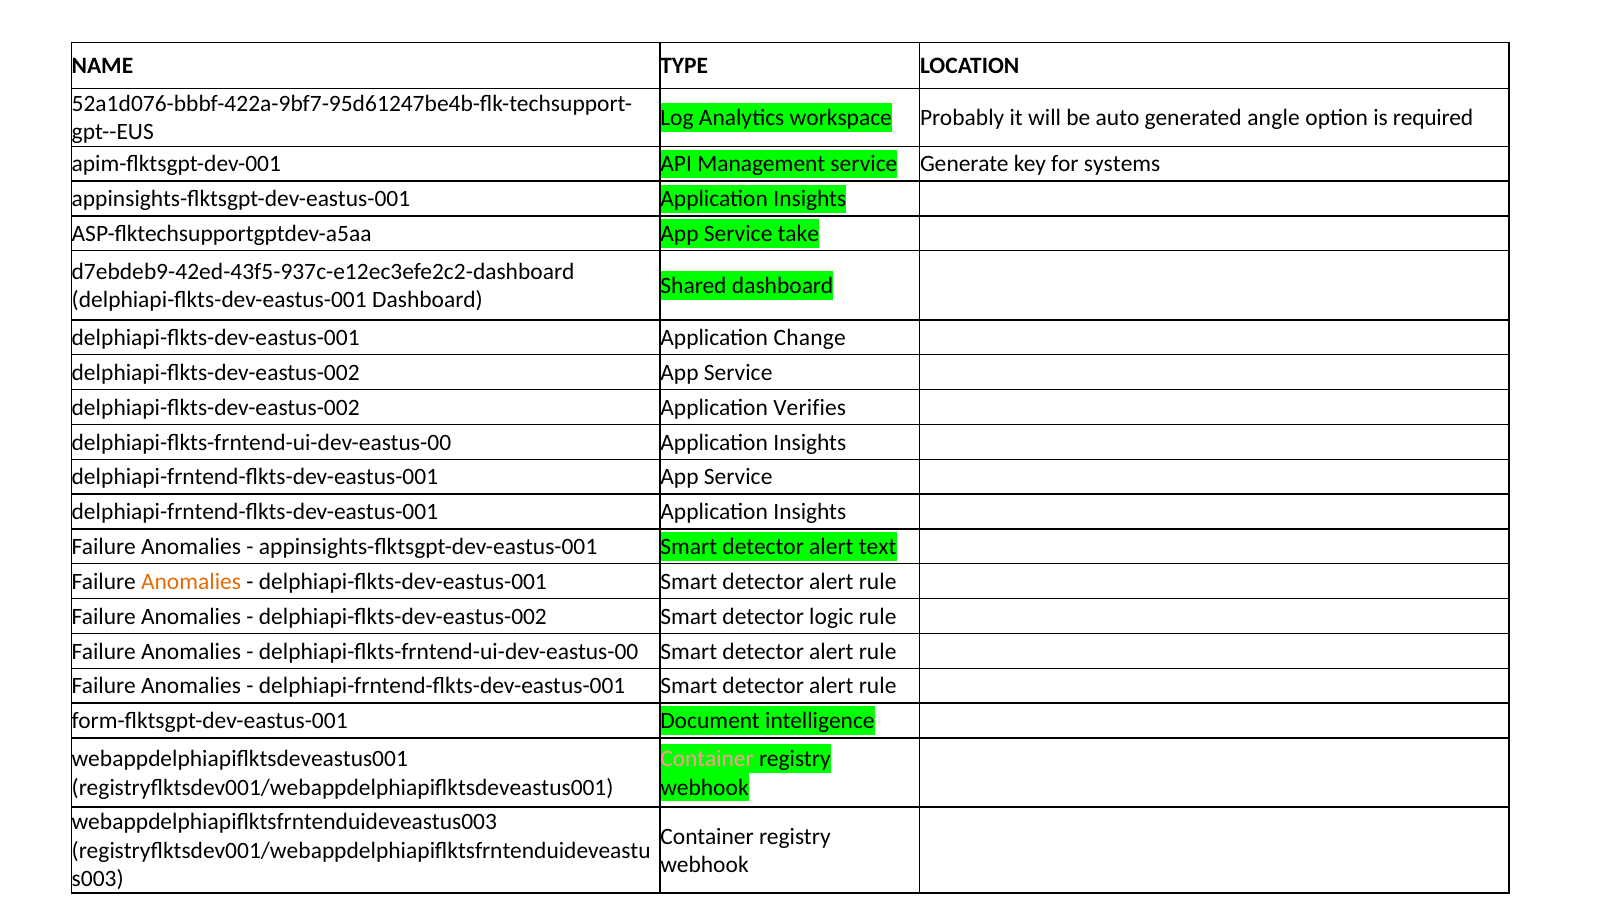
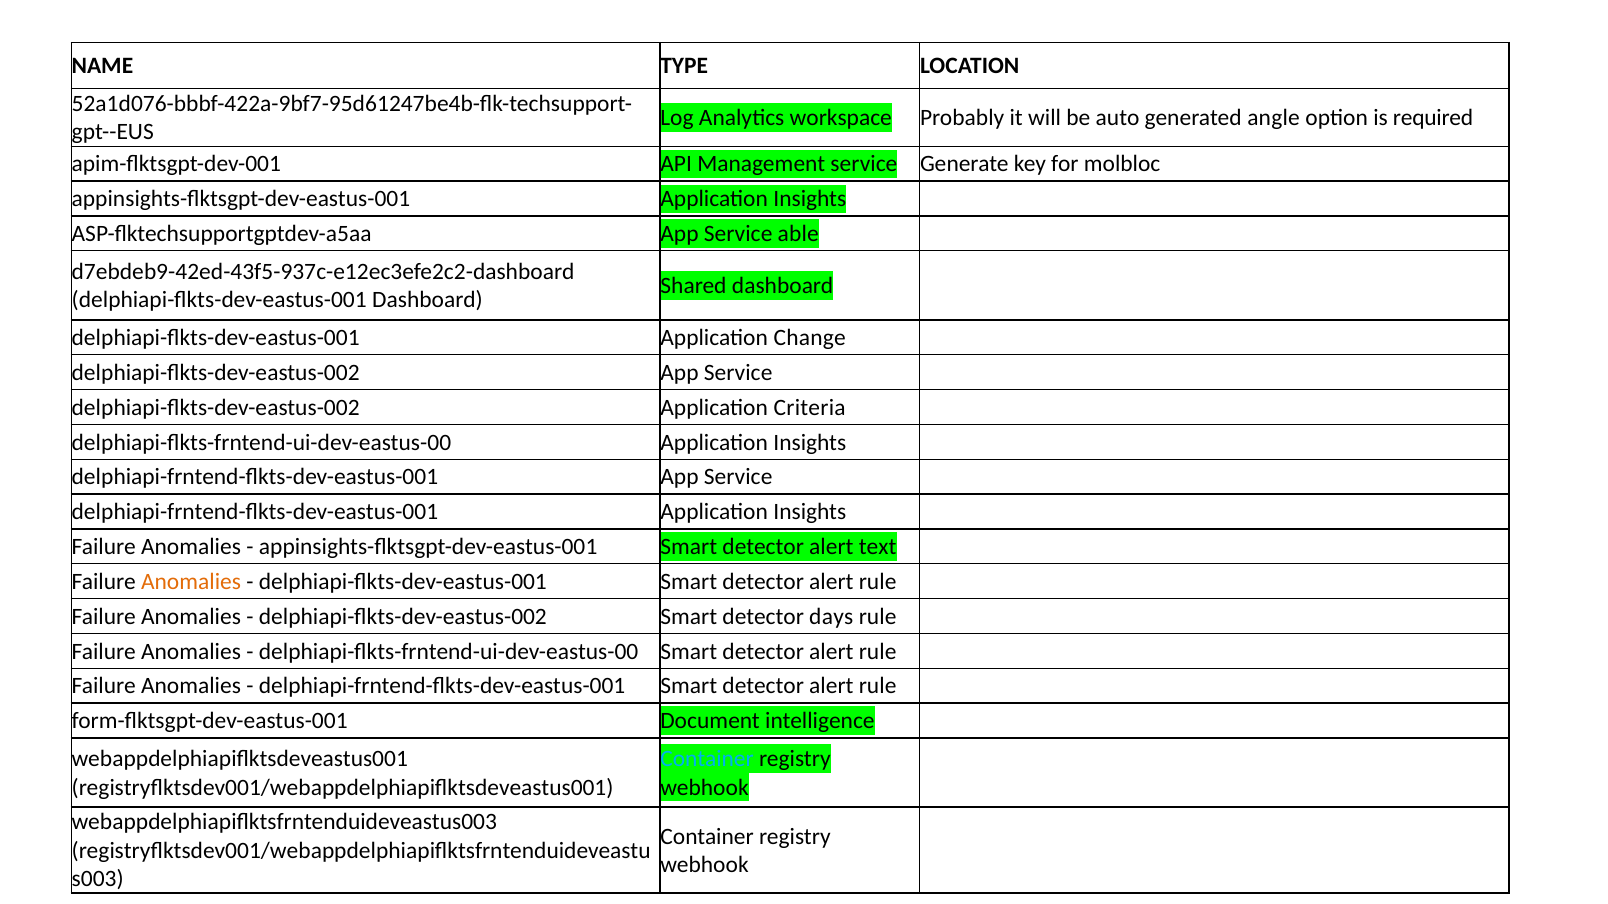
systems: systems -> molbloc
take: take -> able
Verifies: Verifies -> Criteria
logic: logic -> days
Container at (707, 759) colour: pink -> light blue
